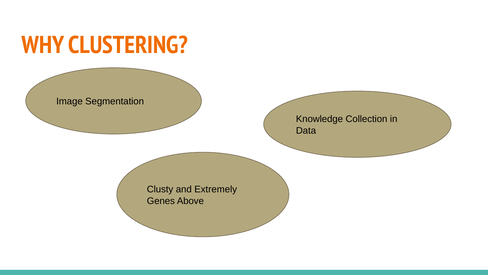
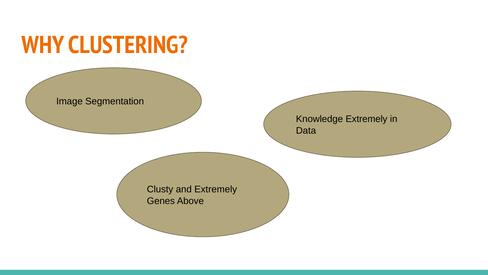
Knowledge Collection: Collection -> Extremely
